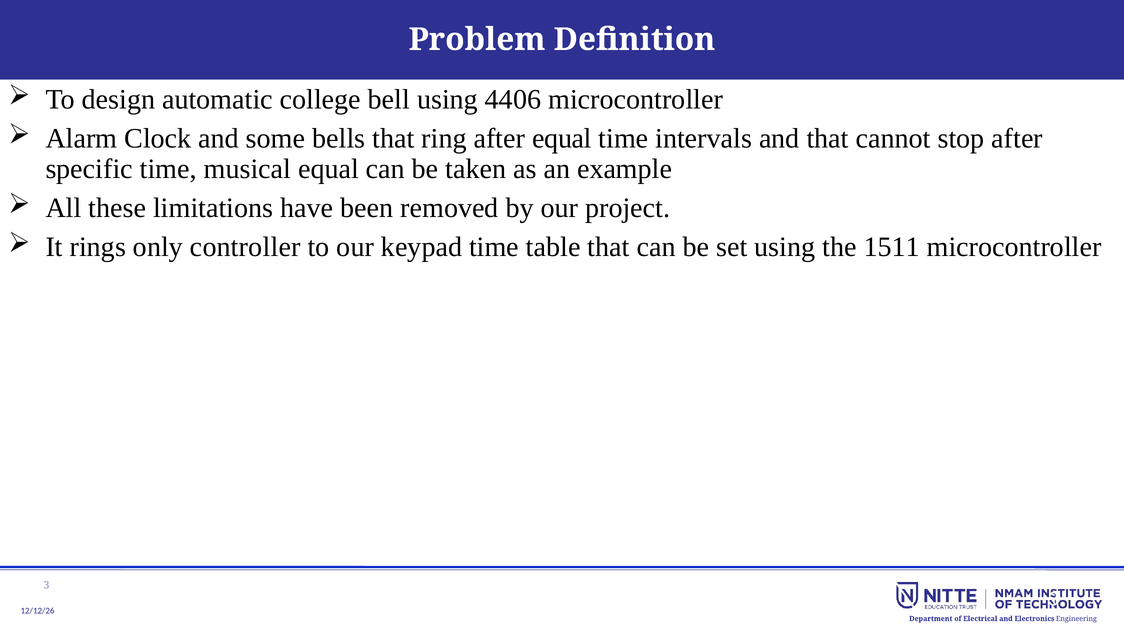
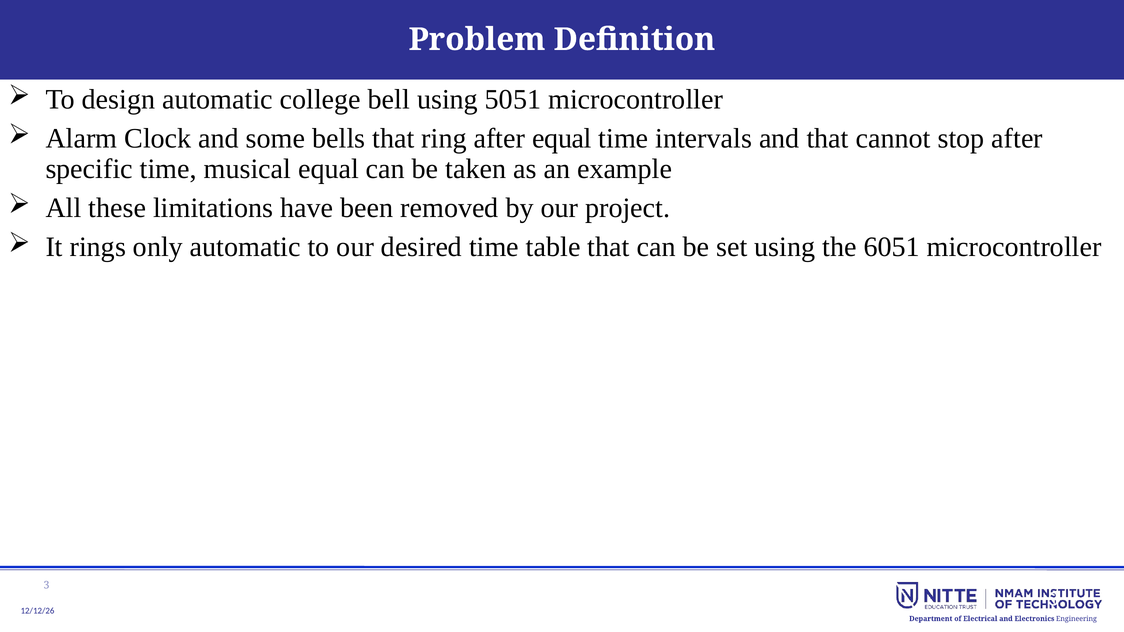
4406: 4406 -> 5051
only controller: controller -> automatic
keypad: keypad -> desired
1511: 1511 -> 6051
